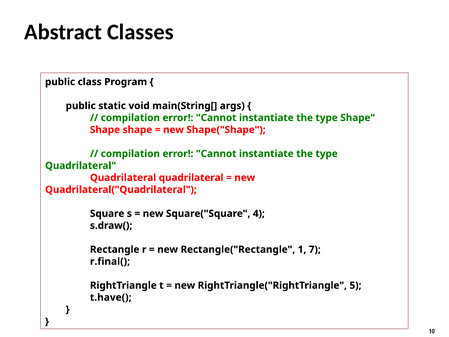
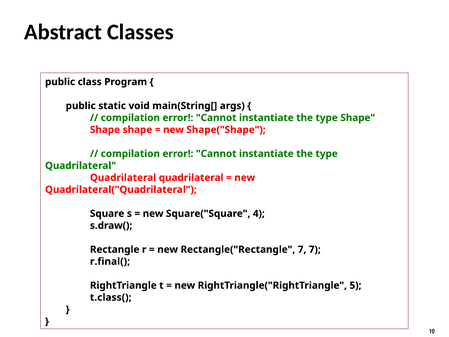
Rectangle("Rectangle 1: 1 -> 7
t.have(: t.have( -> t.class(
